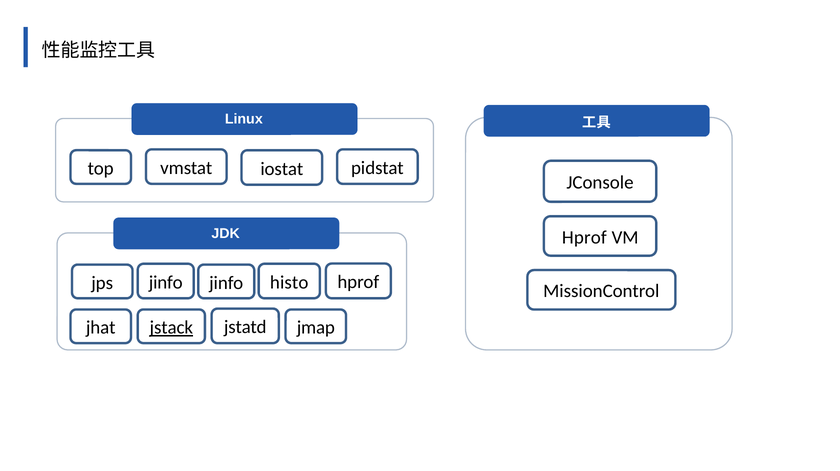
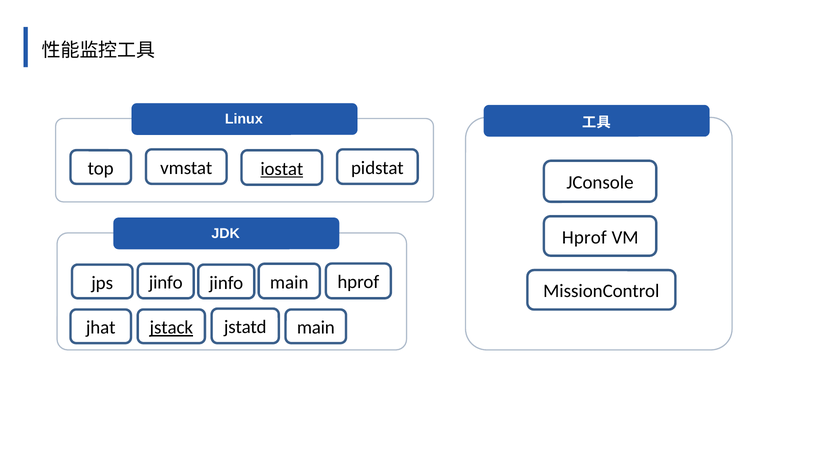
iostat underline: none -> present
jinfo histo: histo -> main
jstatd jmap: jmap -> main
